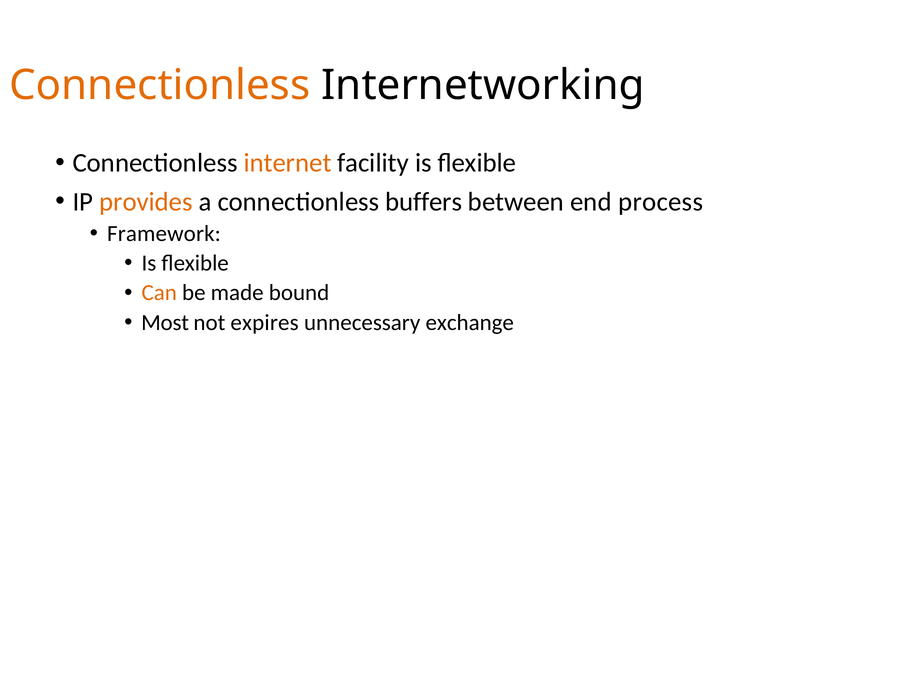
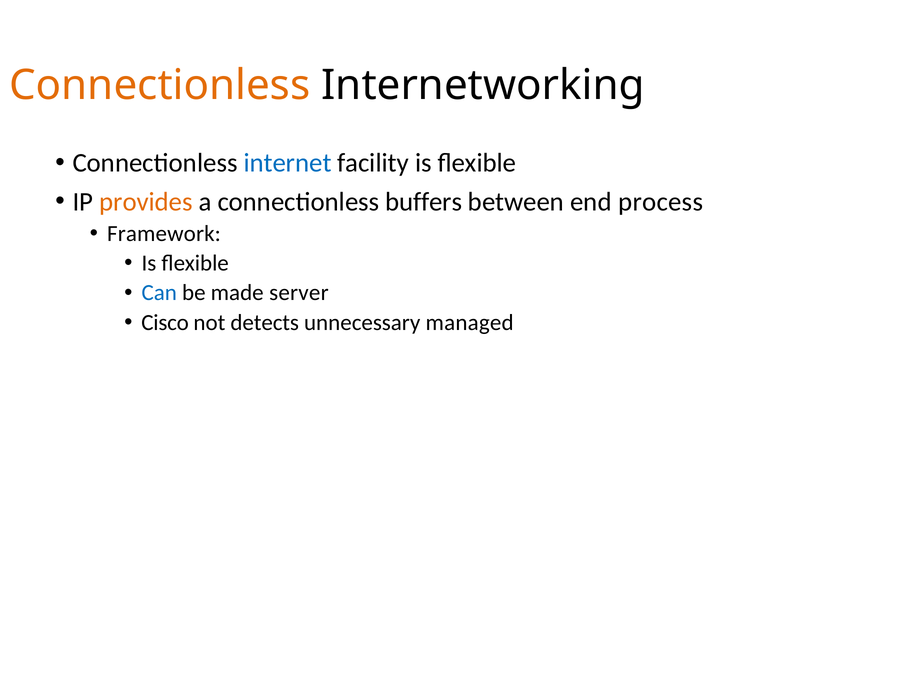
internet colour: orange -> blue
Can colour: orange -> blue
bound: bound -> server
Most: Most -> Cisco
expires: expires -> detects
exchange: exchange -> managed
